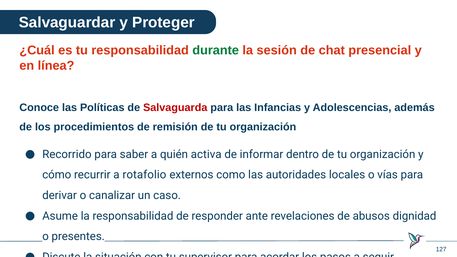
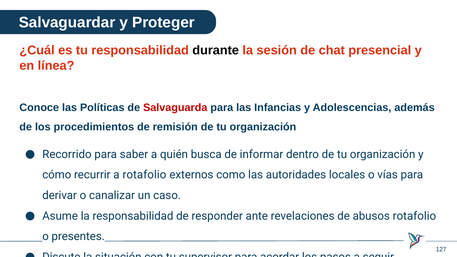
durante colour: green -> black
activa: activa -> busca
abusos dignidad: dignidad -> rotafolio
